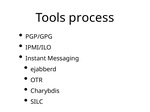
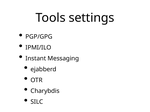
process: process -> settings
